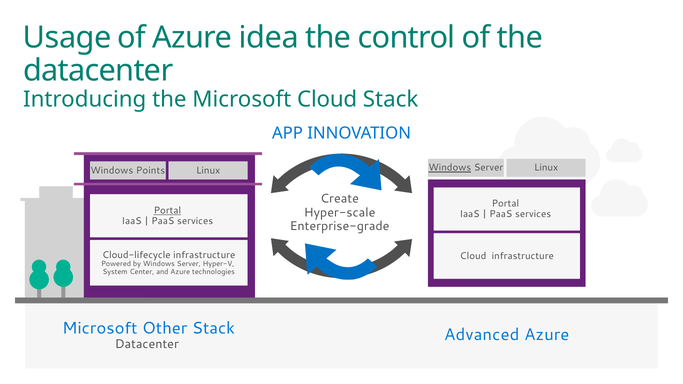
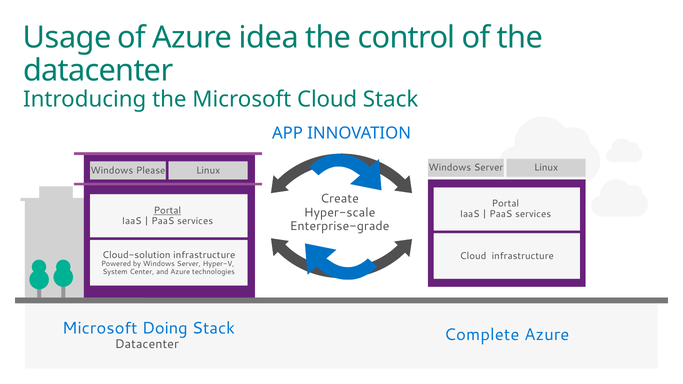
Windows at (450, 168) underline: present -> none
Points: Points -> Please
Cloud-lifecycle: Cloud-lifecycle -> Cloud-solution
Other: Other -> Doing
Advanced: Advanced -> Complete
